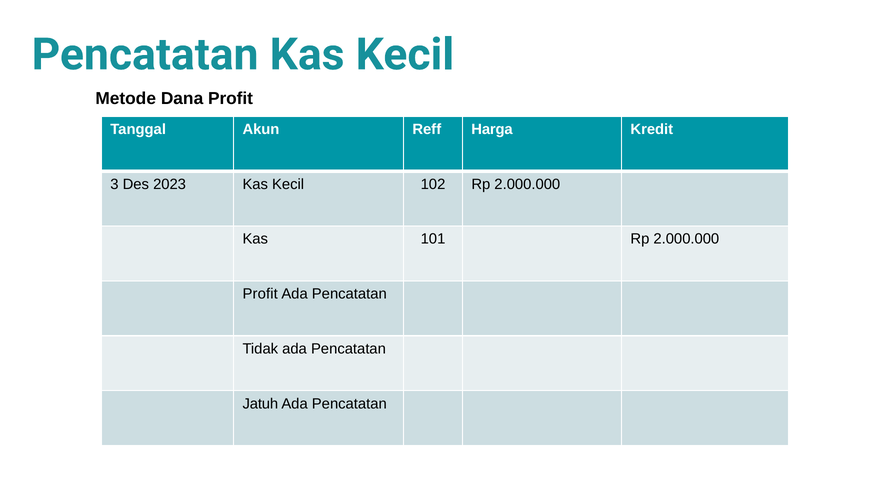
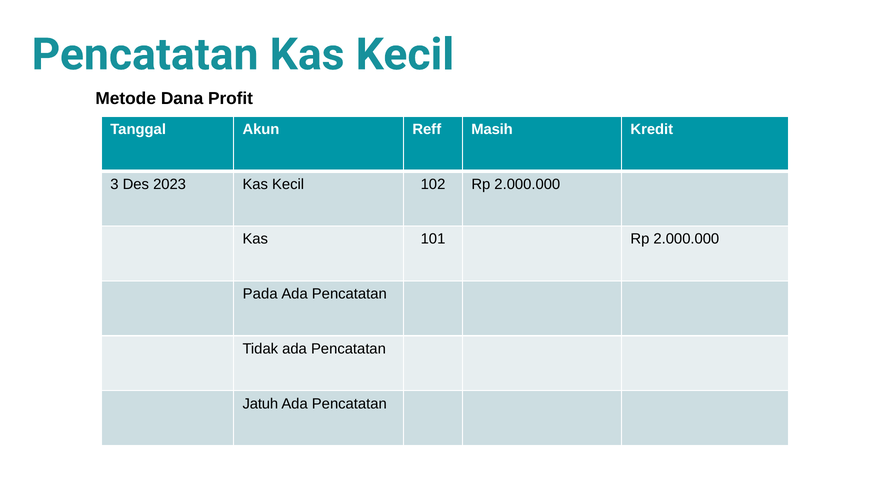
Harga: Harga -> Masih
Profit at (260, 294): Profit -> Pada
